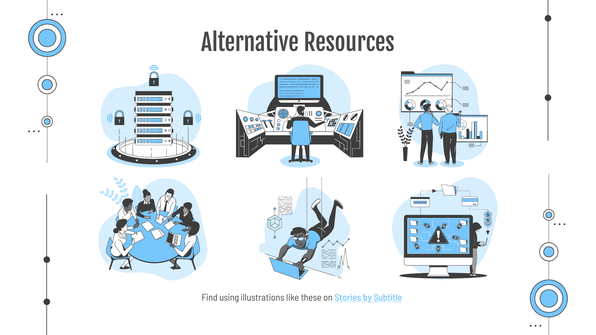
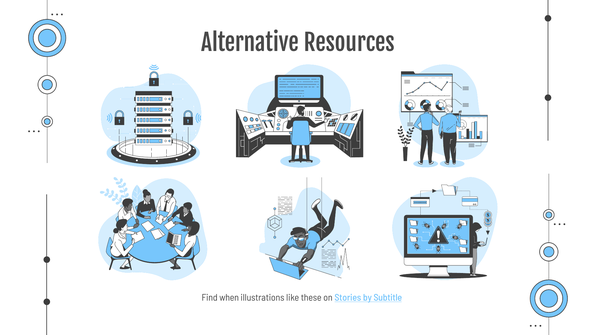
using: using -> when
